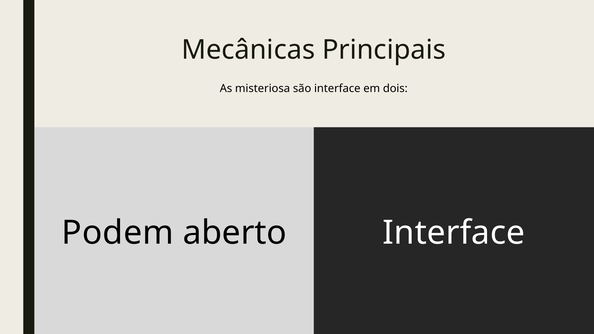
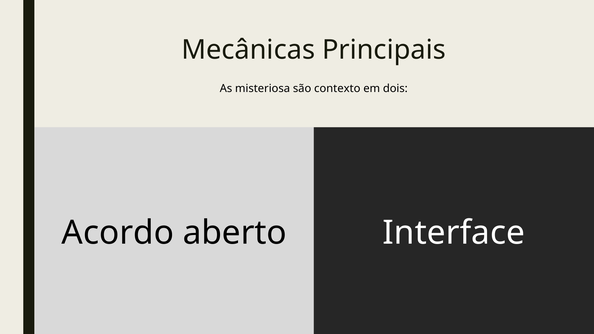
são interface: interface -> contexto
Podem: Podem -> Acordo
